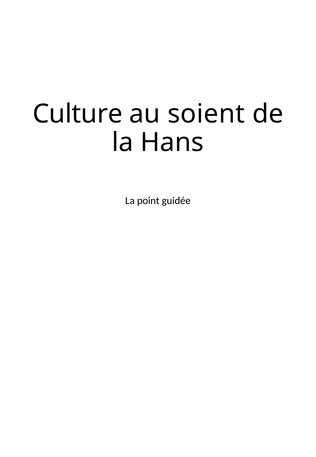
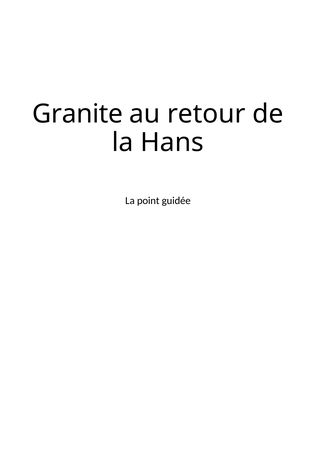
Culture: Culture -> Granite
soient: soient -> retour
